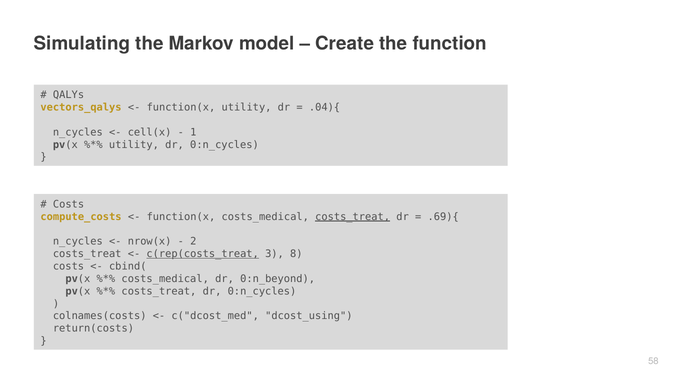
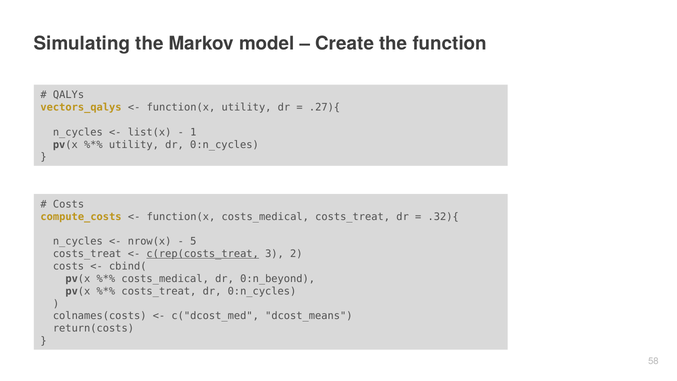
.04){: .04){ -> .27){
cell(x: cell(x -> list(x
costs_treat at (353, 217) underline: present -> none
.69){: .69){ -> .32){
2: 2 -> 5
8: 8 -> 2
dcost_using: dcost_using -> dcost_means
